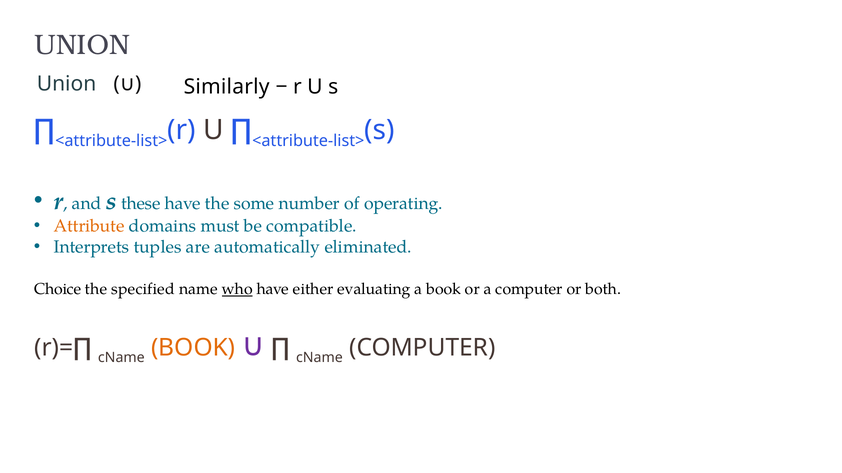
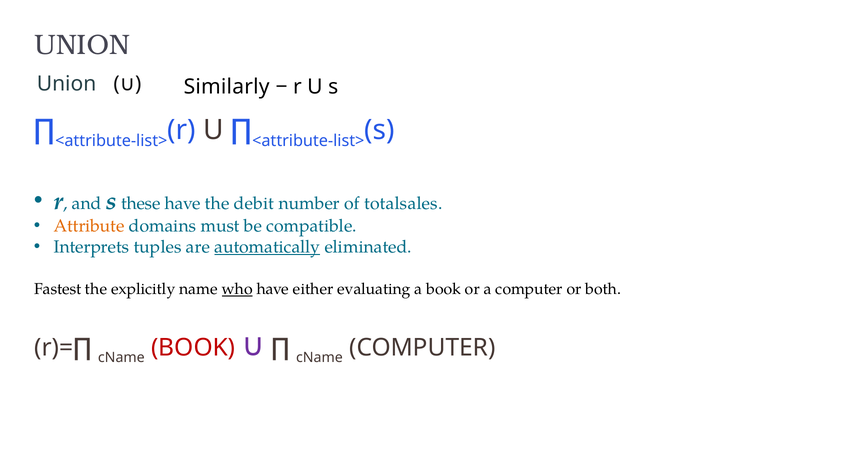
some: some -> debit
operating: operating -> totalsales
automatically underline: none -> present
Choice: Choice -> Fastest
specified: specified -> explicitly
BOOK at (193, 348) colour: orange -> red
